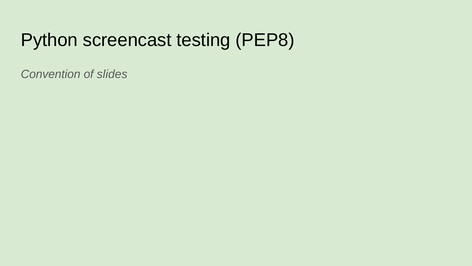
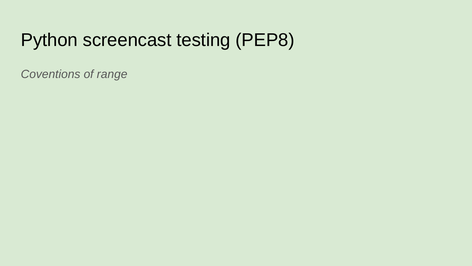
Convention: Convention -> Coventions
slides: slides -> range
